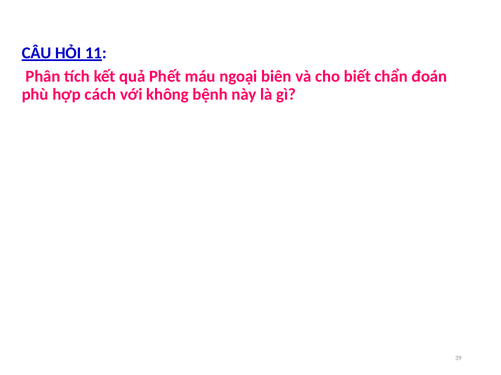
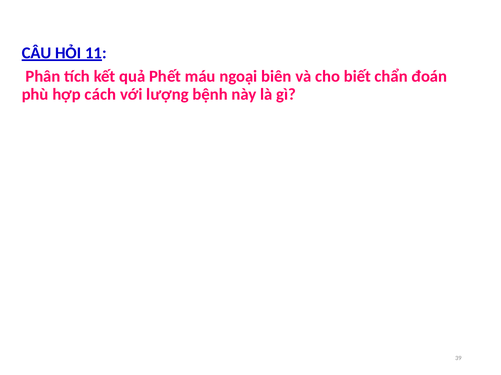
không: không -> lượng
